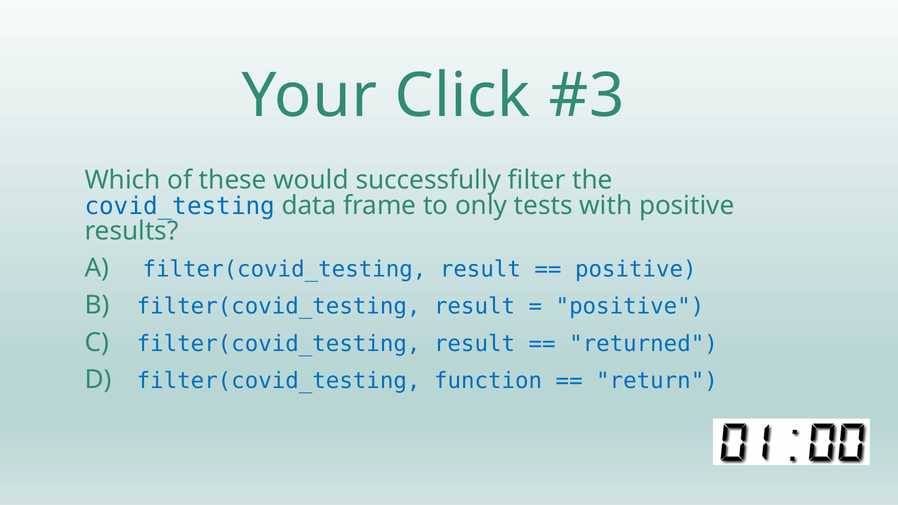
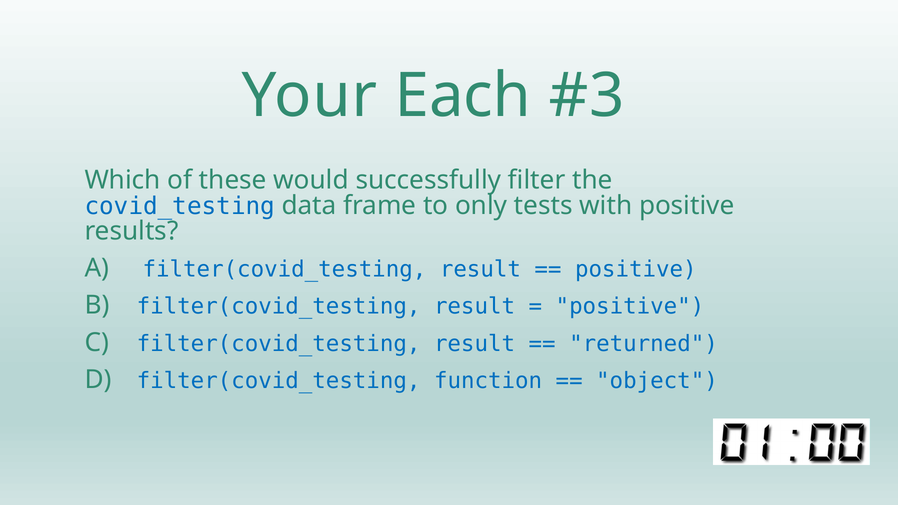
Click: Click -> Each
return: return -> object
